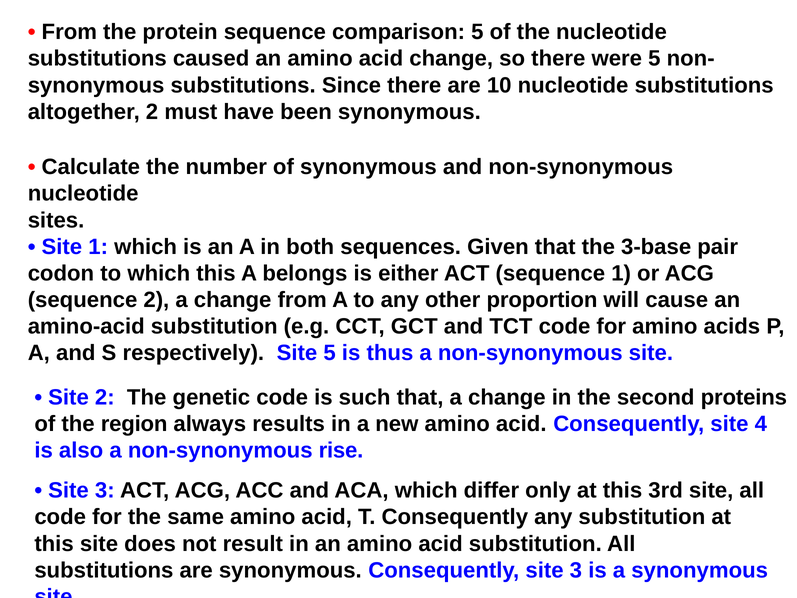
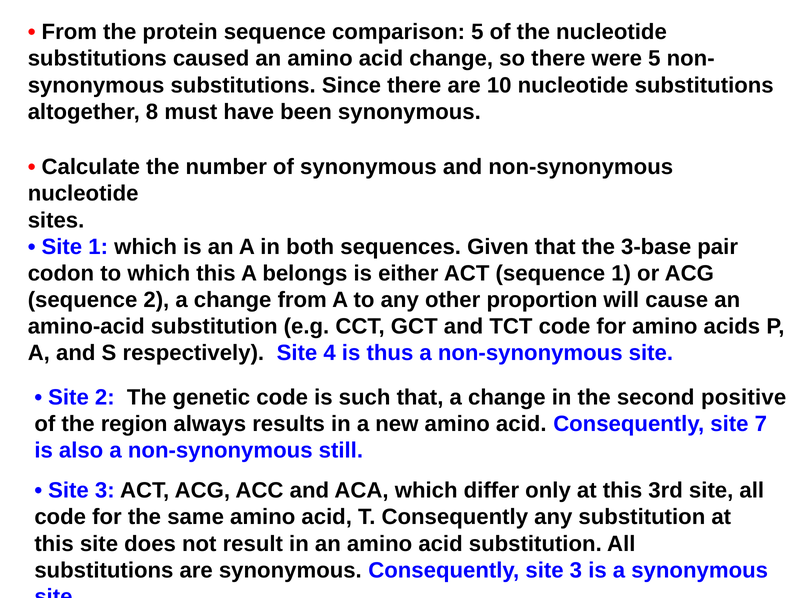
altogether 2: 2 -> 8
Site 5: 5 -> 4
proteins: proteins -> positive
4: 4 -> 7
rise: rise -> still
